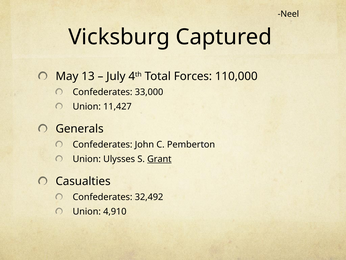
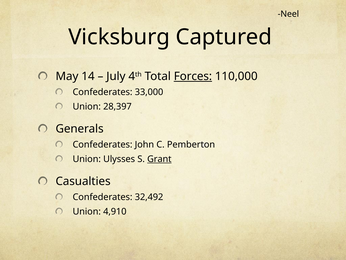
13: 13 -> 14
Forces underline: none -> present
11,427: 11,427 -> 28,397
